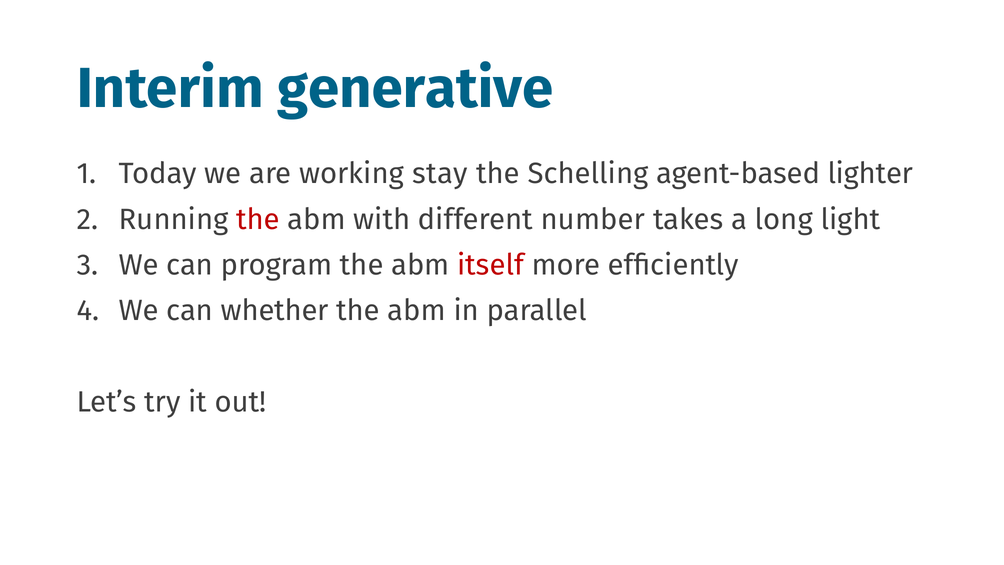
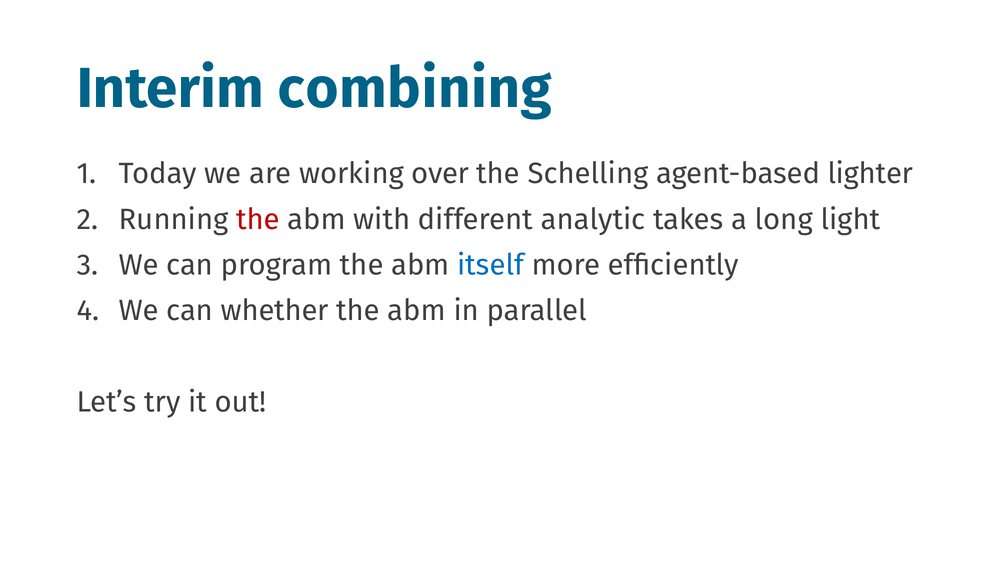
generative: generative -> combining
stay: stay -> over
number: number -> analytic
itself colour: red -> blue
